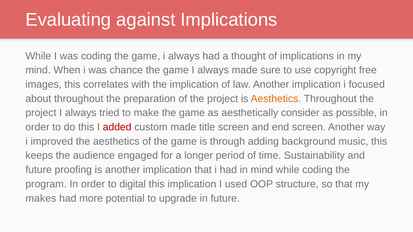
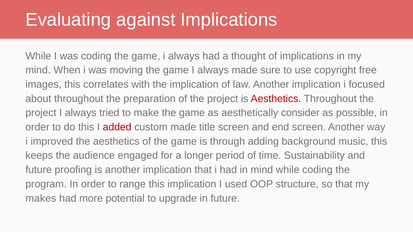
chance: chance -> moving
Aesthetics at (276, 99) colour: orange -> red
digital: digital -> range
